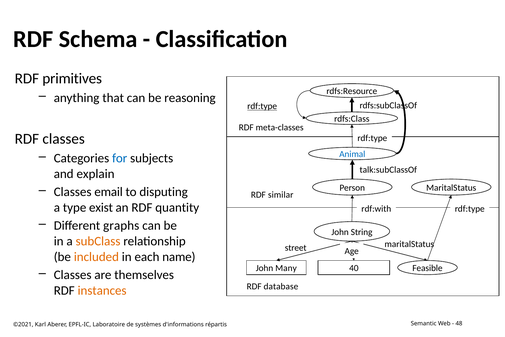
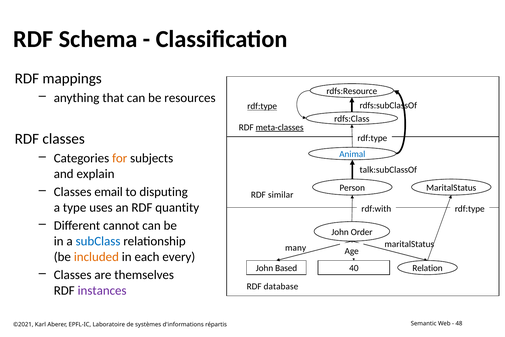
primitives: primitives -> mappings
reasoning: reasoning -> resources
meta-classes underline: none -> present
for colour: blue -> orange
exist: exist -> uses
graphs: graphs -> cannot
String: String -> Order
subClass colour: orange -> blue
street: street -> many
name: name -> every
Many: Many -> Based
Feasible: Feasible -> Relation
instances colour: orange -> purple
